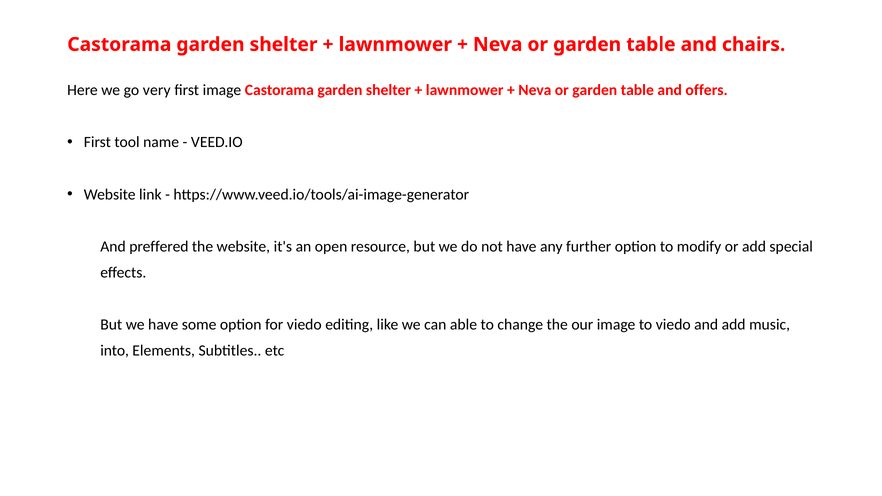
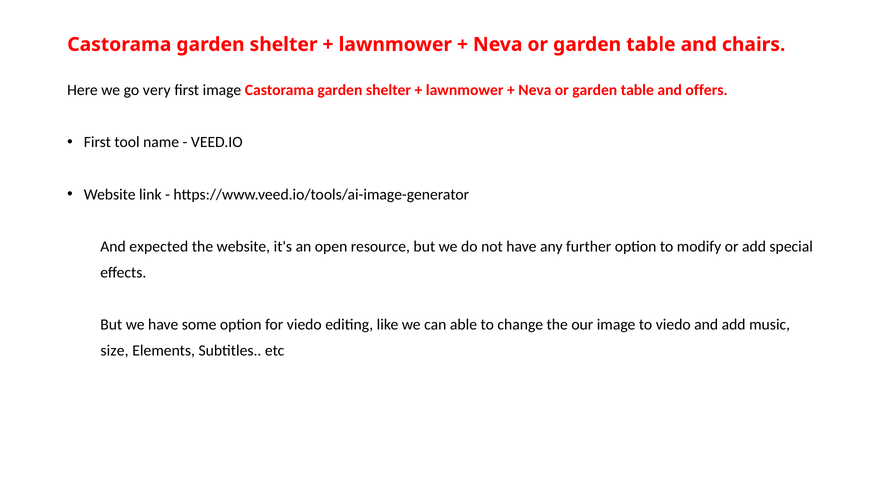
preffered: preffered -> expected
into: into -> size
